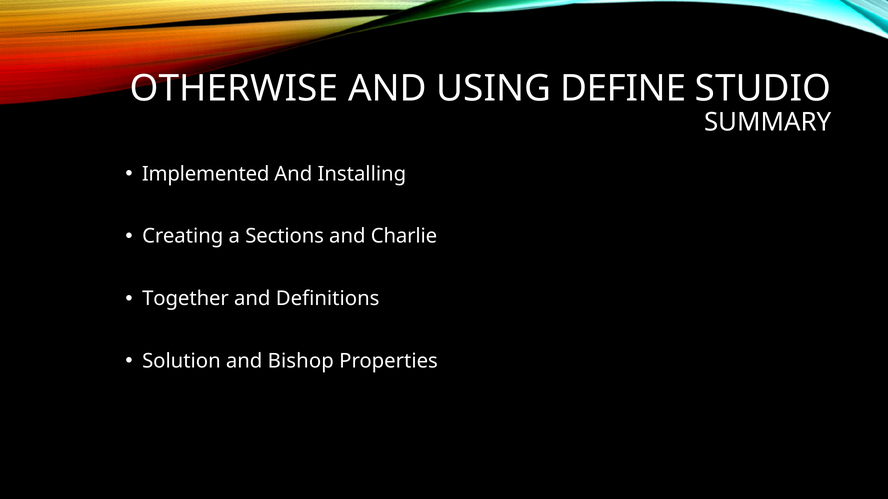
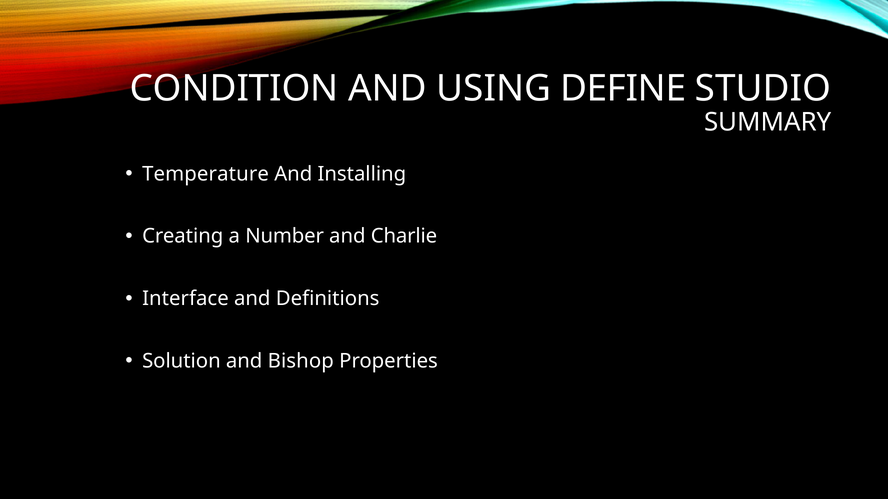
OTHERWISE: OTHERWISE -> CONDITION
Implemented: Implemented -> Temperature
Sections: Sections -> Number
Together: Together -> Interface
